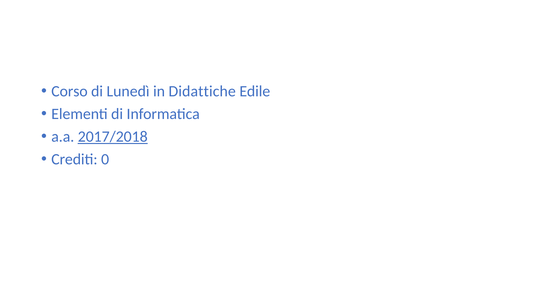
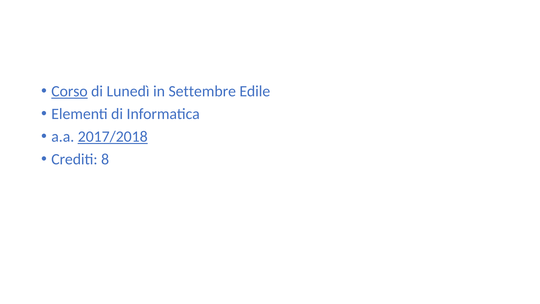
Corso underline: none -> present
Didattiche: Didattiche -> Settembre
0: 0 -> 8
